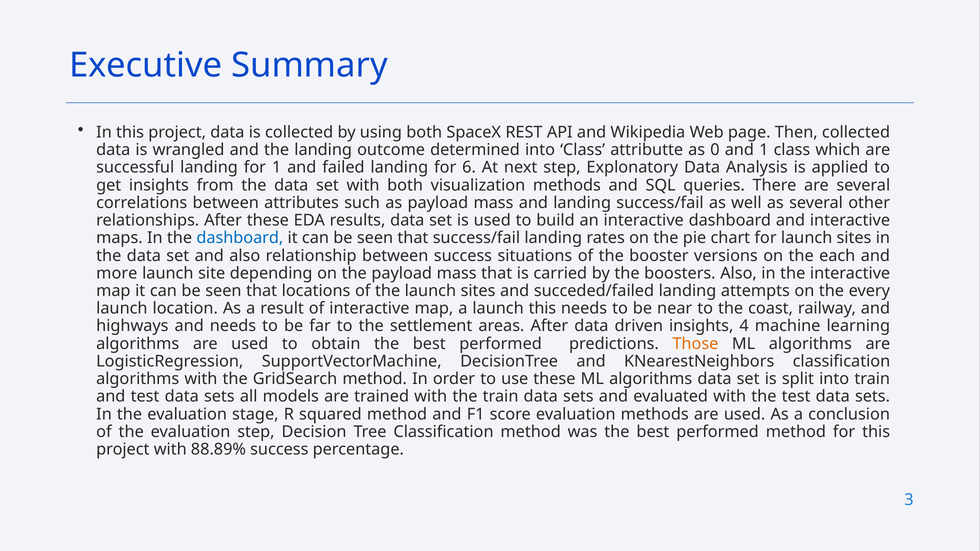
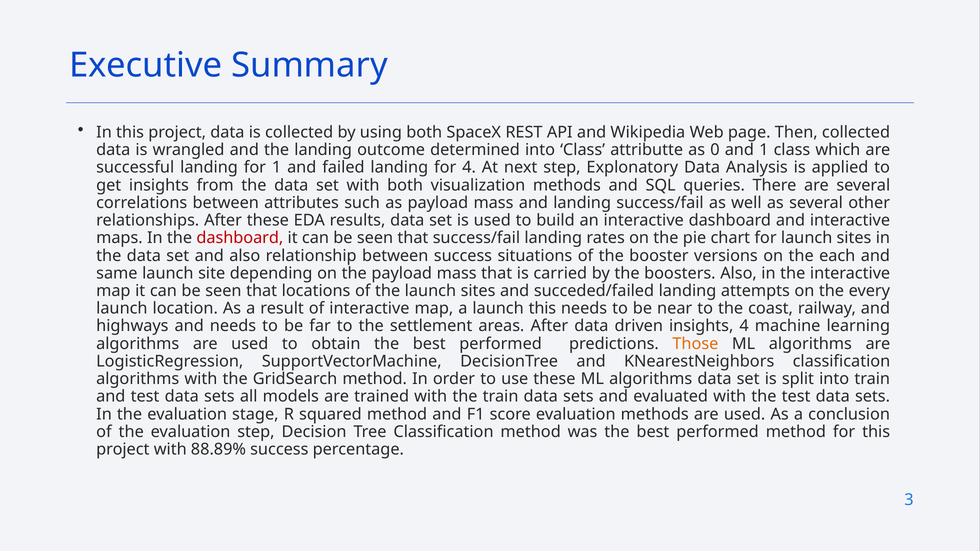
for 6: 6 -> 4
dashboard at (240, 238) colour: blue -> red
more: more -> same
